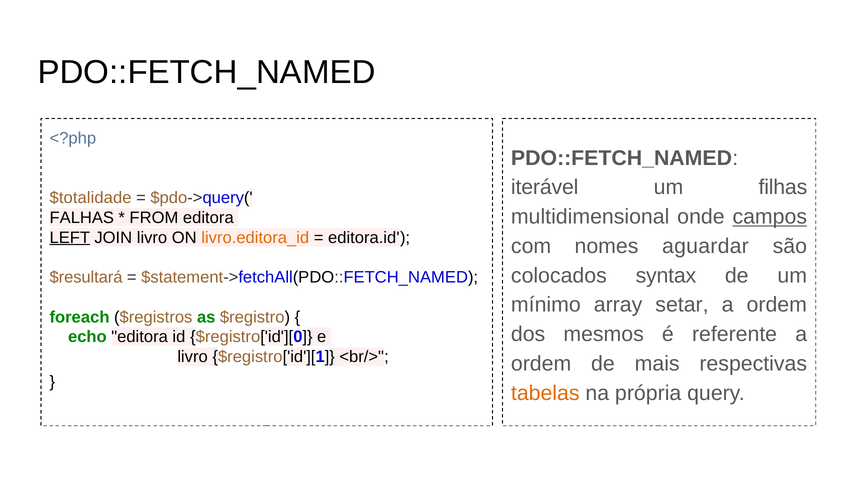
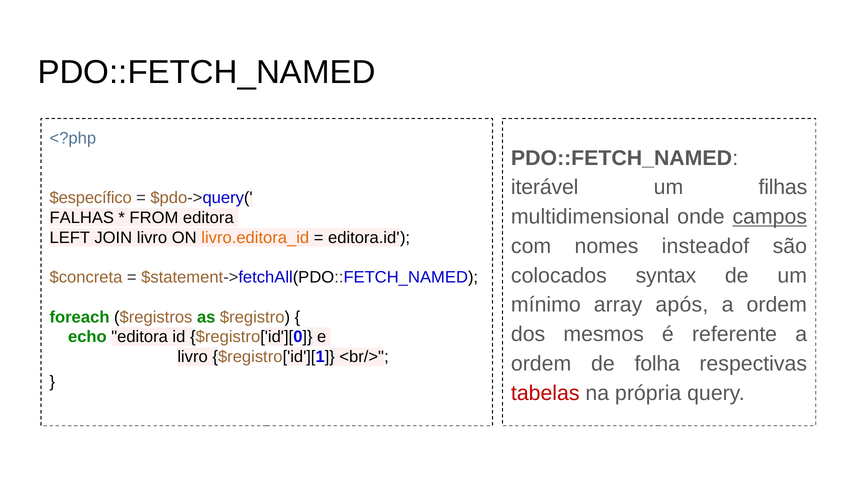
$totalidade: $totalidade -> $específico
LEFT underline: present -> none
aguardar: aguardar -> insteadof
$resultará: $resultará -> $concreta
setar: setar -> após
mais: mais -> folha
tabelas colour: orange -> red
